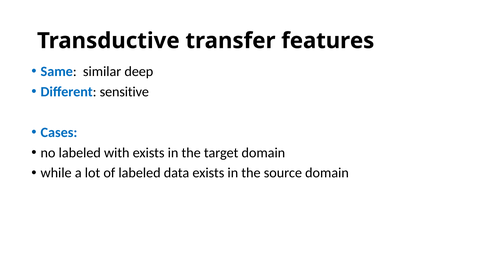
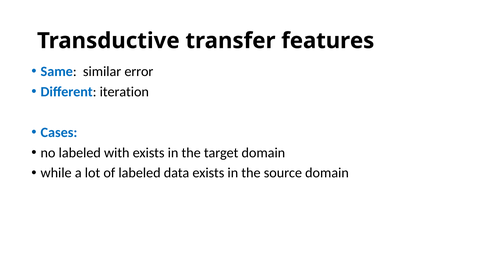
deep: deep -> error
sensitive: sensitive -> iteration
